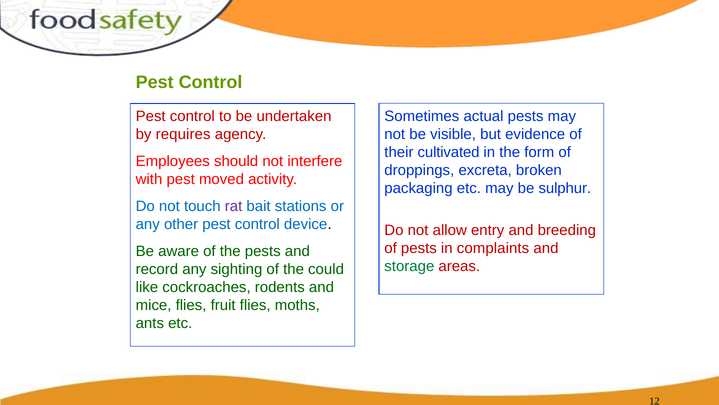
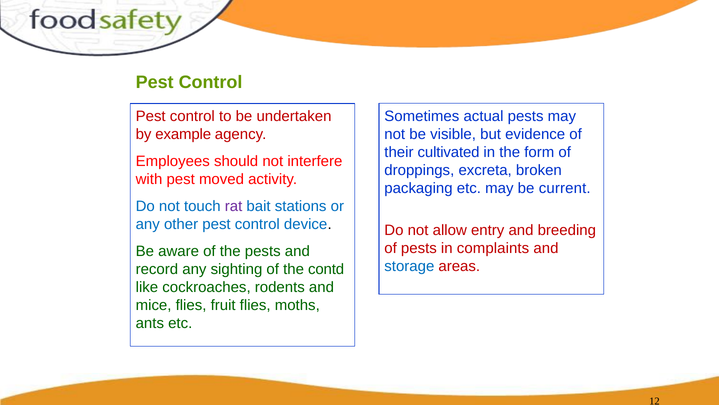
requires: requires -> example
sulphur: sulphur -> current
storage colour: green -> blue
could: could -> contd
